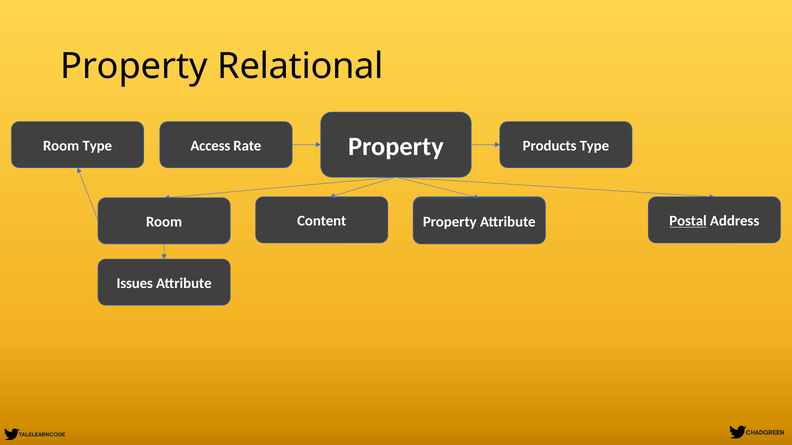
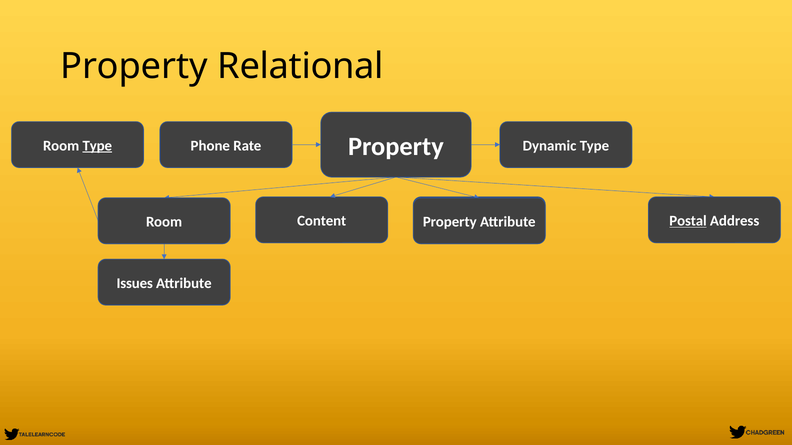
Type at (97, 146) underline: none -> present
Access: Access -> Phone
Products: Products -> Dynamic
